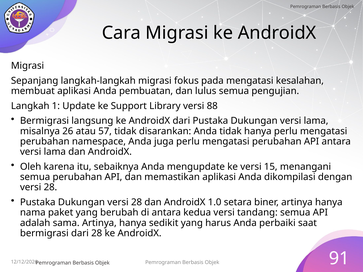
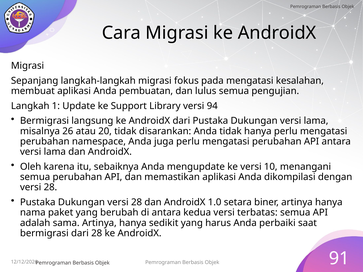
88: 88 -> 94
57: 57 -> 20
15: 15 -> 10
tandang: tandang -> terbatas
